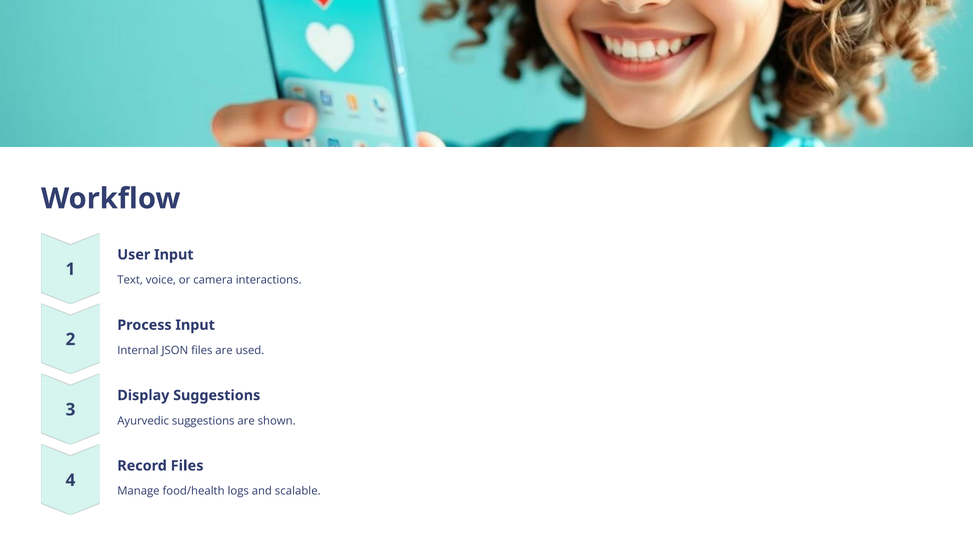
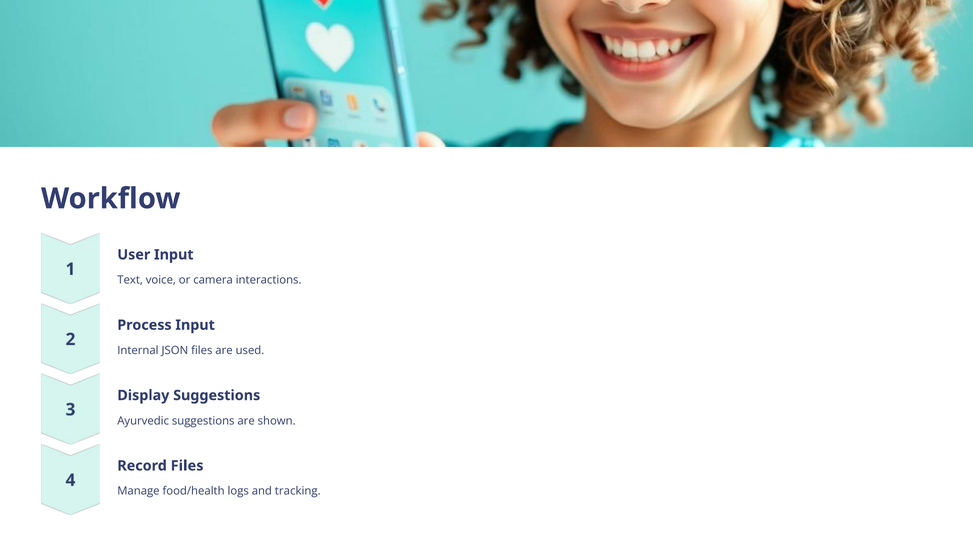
scalable: scalable -> tracking
